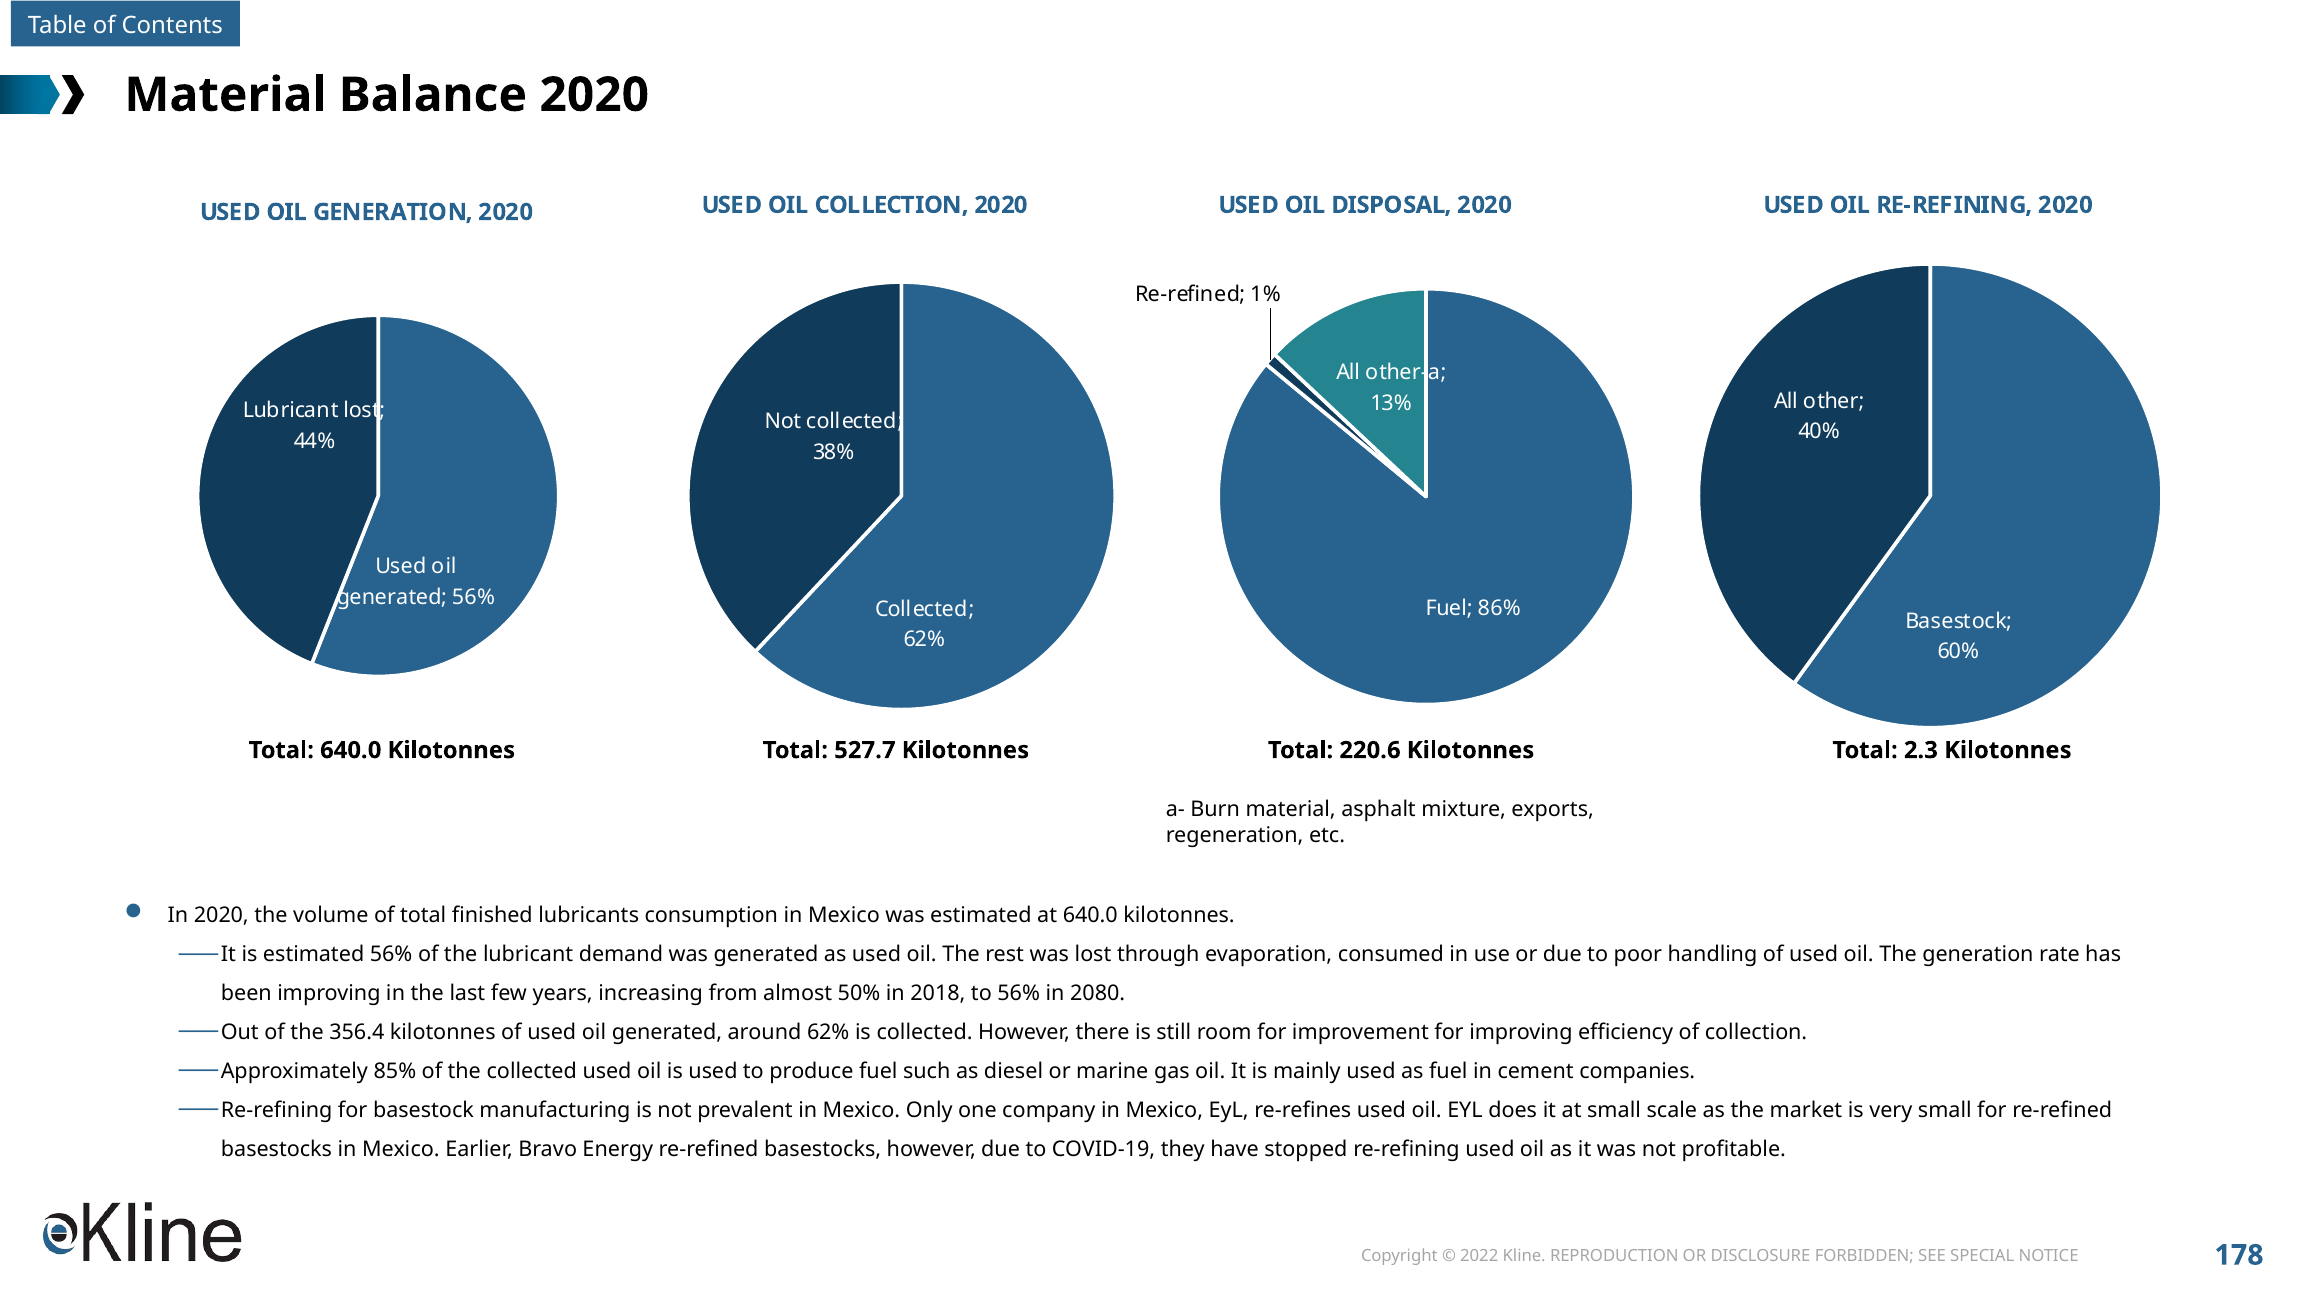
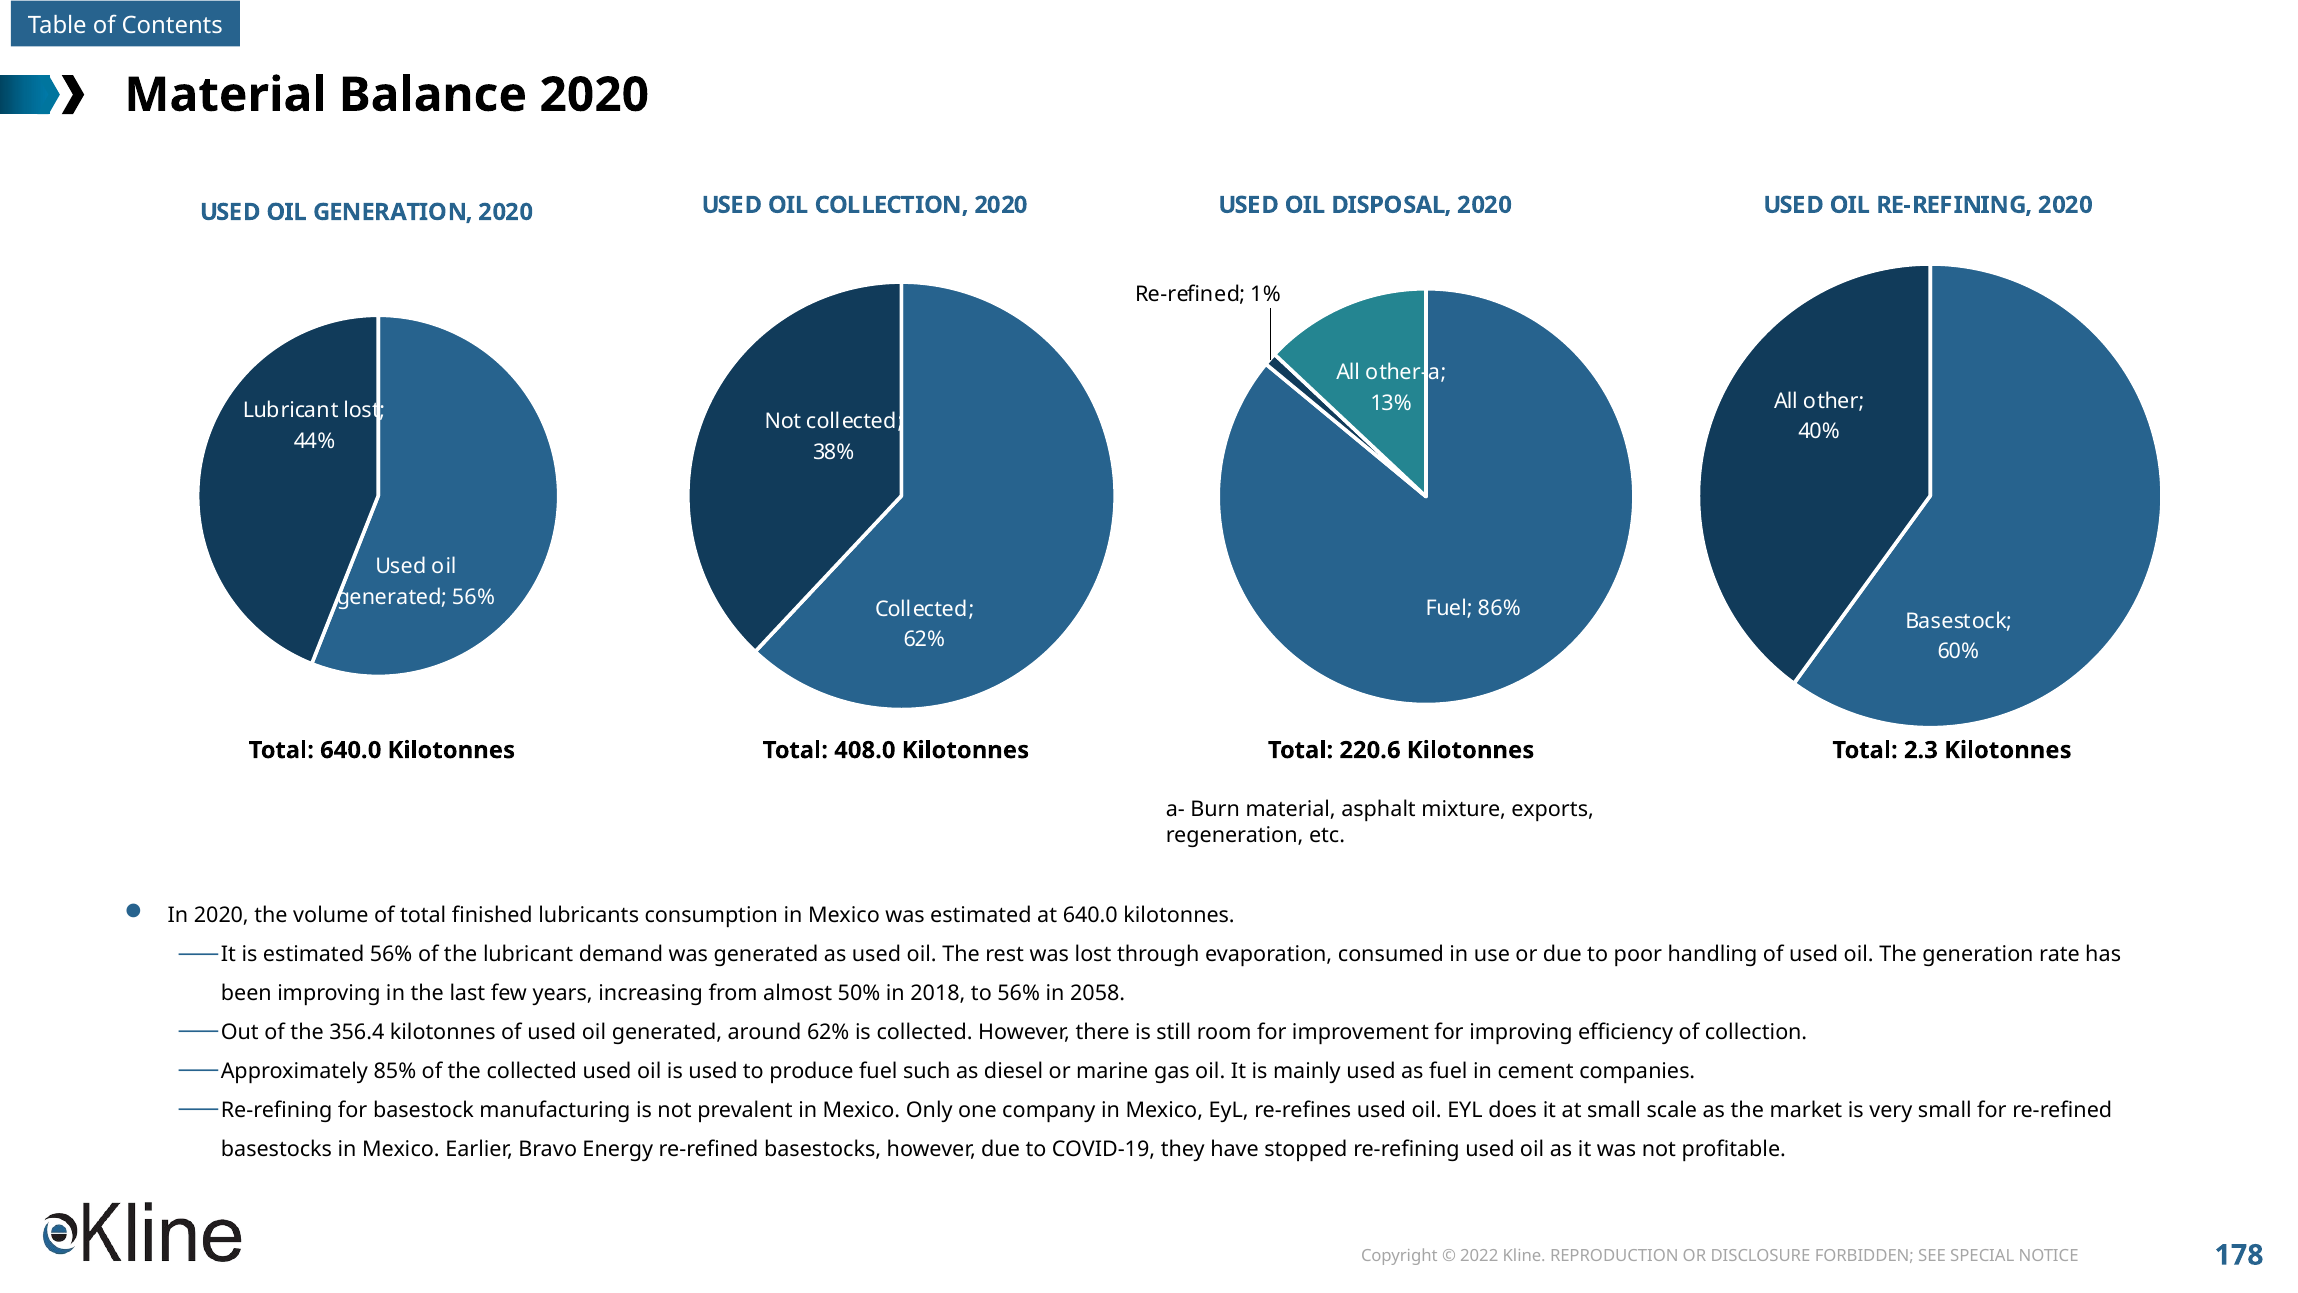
527.7: 527.7 -> 408.0
2080: 2080 -> 2058
